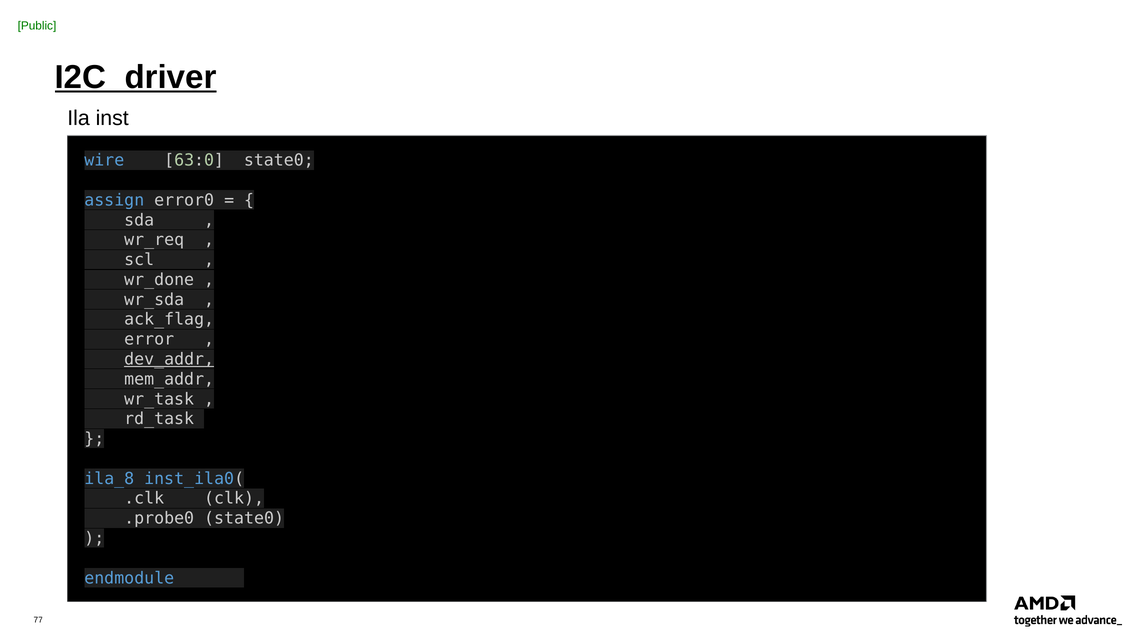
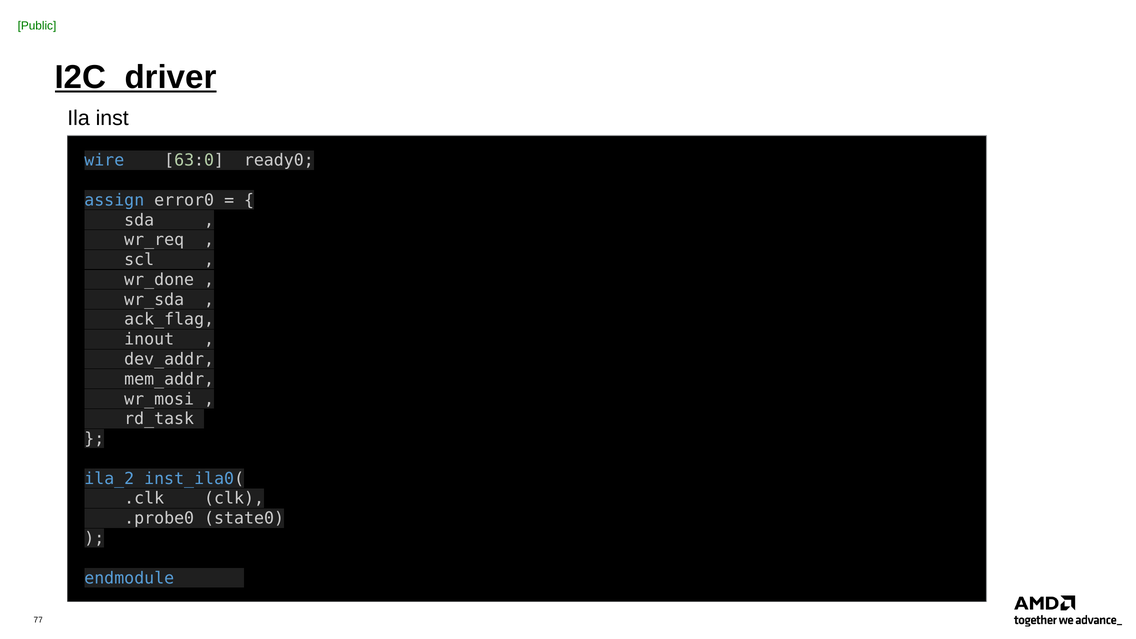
63:0 state0: state0 -> ready0
error: error -> inout
dev_addr underline: present -> none
wr_task: wr_task -> wr_mosi
ila_8: ila_8 -> ila_2
